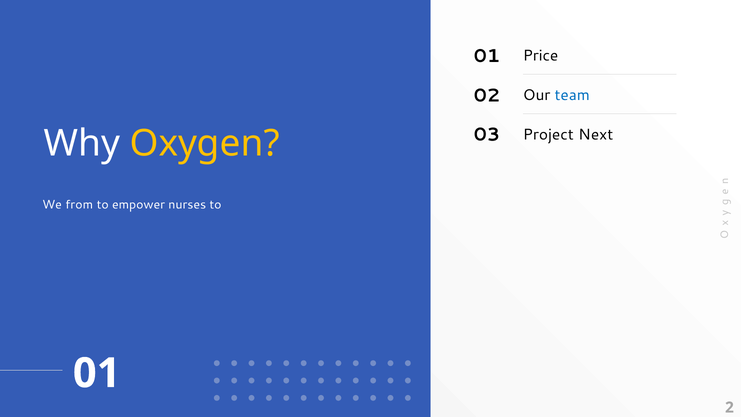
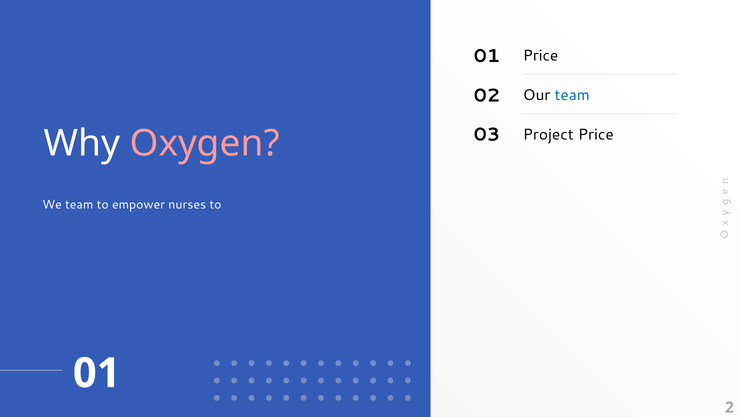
Project Next: Next -> Price
Oxygen colour: yellow -> pink
We from: from -> team
